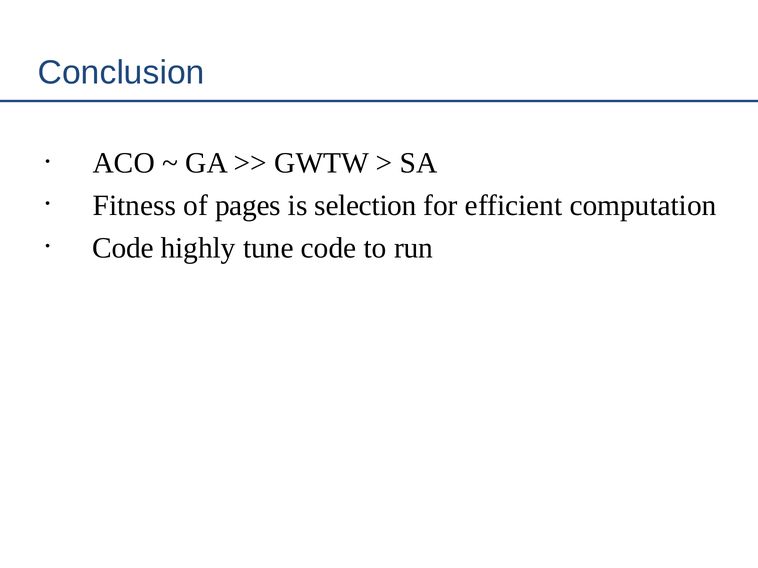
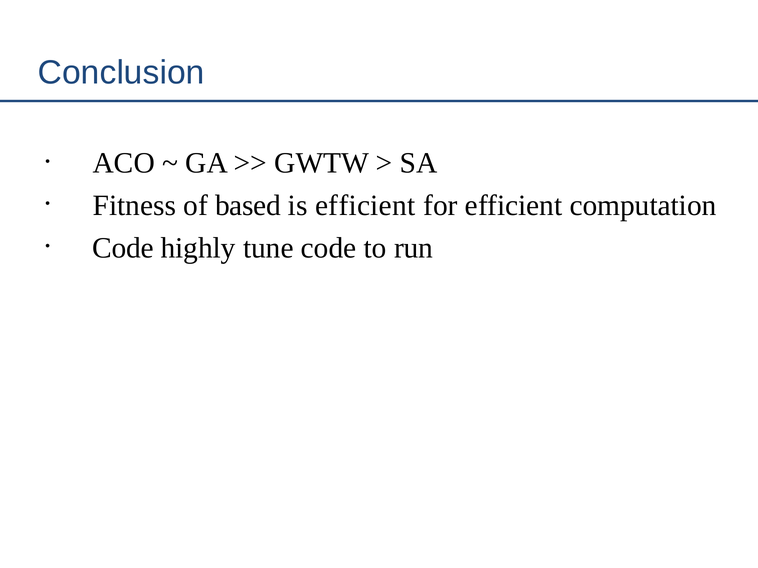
pages: pages -> based
is selection: selection -> efficient
